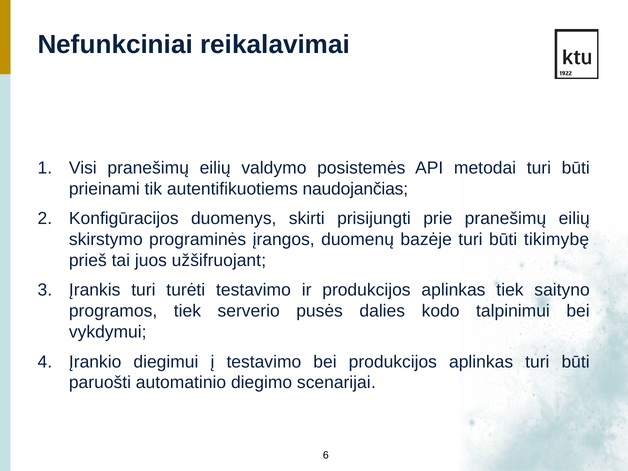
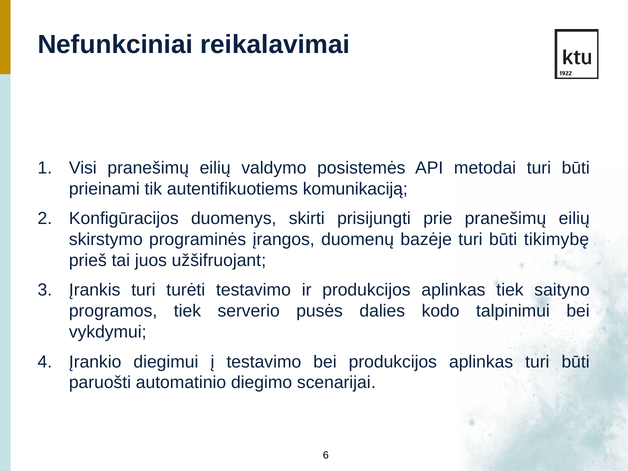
naudojančias: naudojančias -> komunikaciją
